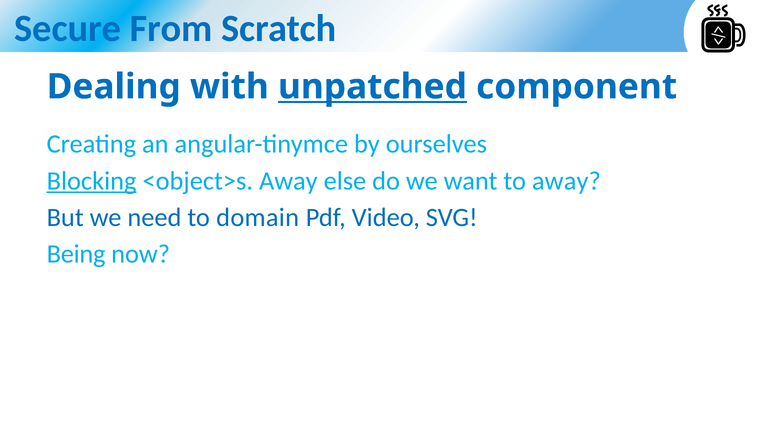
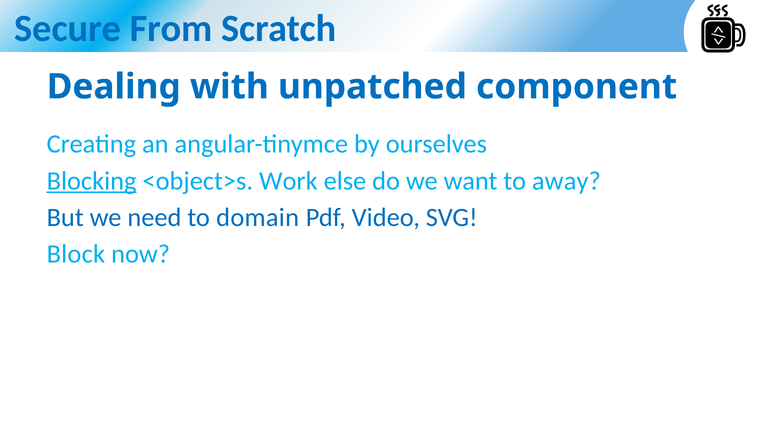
unpatched underline: present -> none
<object>s Away: Away -> Work
Being: Being -> Block
